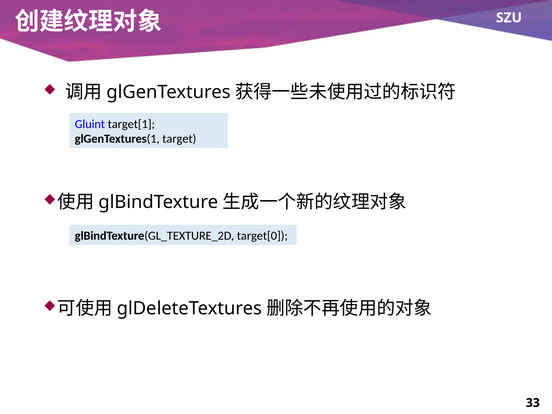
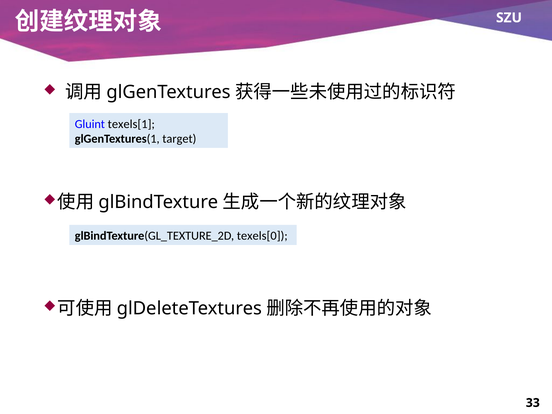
target[1: target[1 -> texels[1
target[0: target[0 -> texels[0
